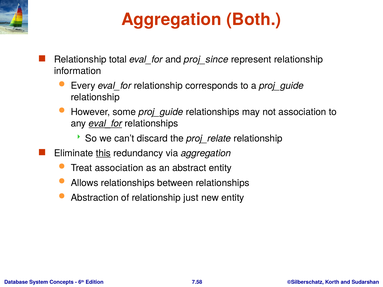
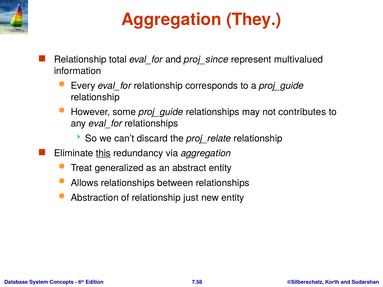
Both: Both -> They
represent relationship: relationship -> multivalued
not association: association -> contributes
eval_for at (105, 124) underline: present -> none
Treat association: association -> generalized
